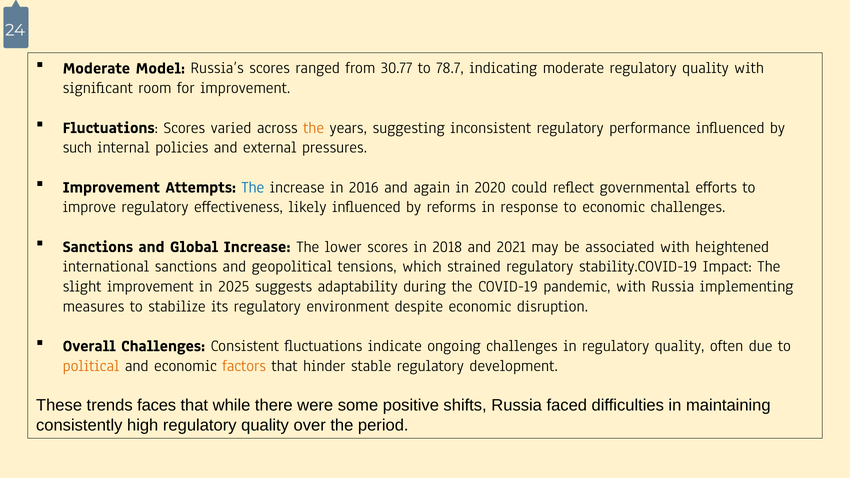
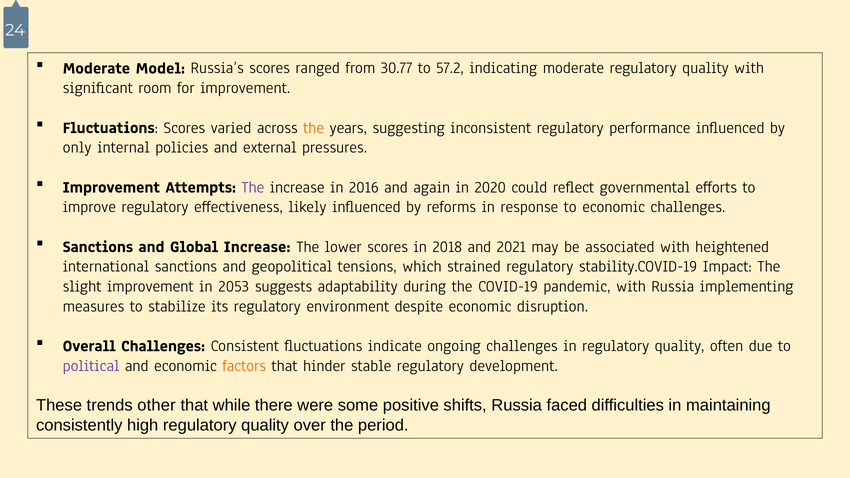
78.7: 78.7 -> 57.2
such: such -> only
The at (253, 187) colour: blue -> purple
2025: 2025 -> 2053
political colour: orange -> purple
faces: faces -> other
